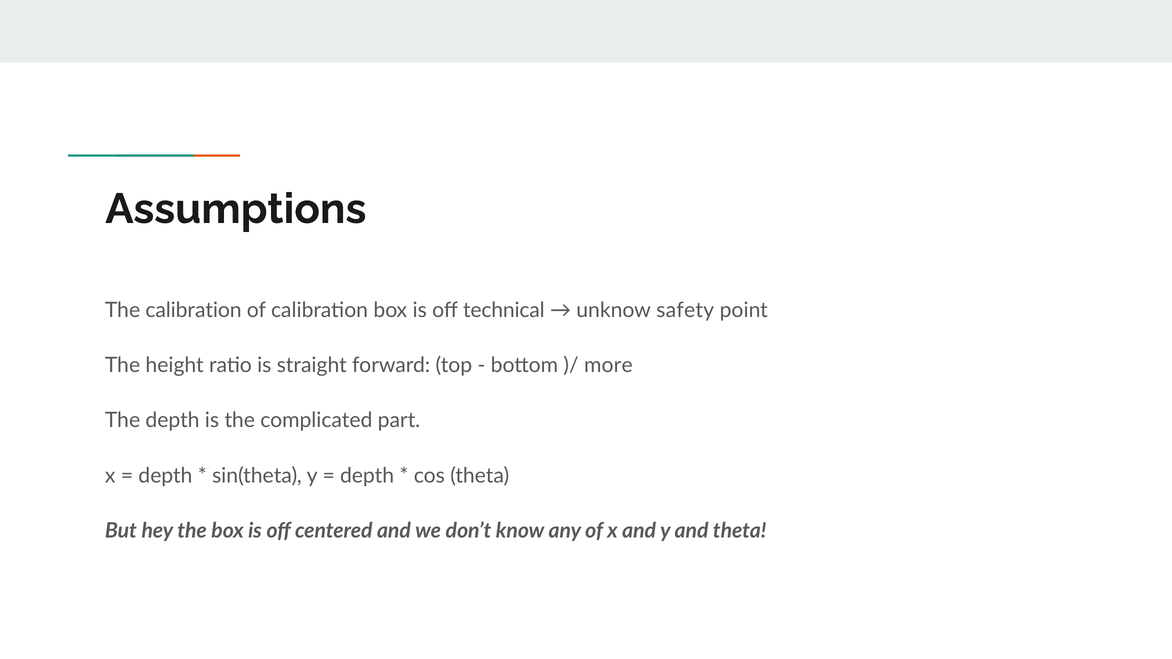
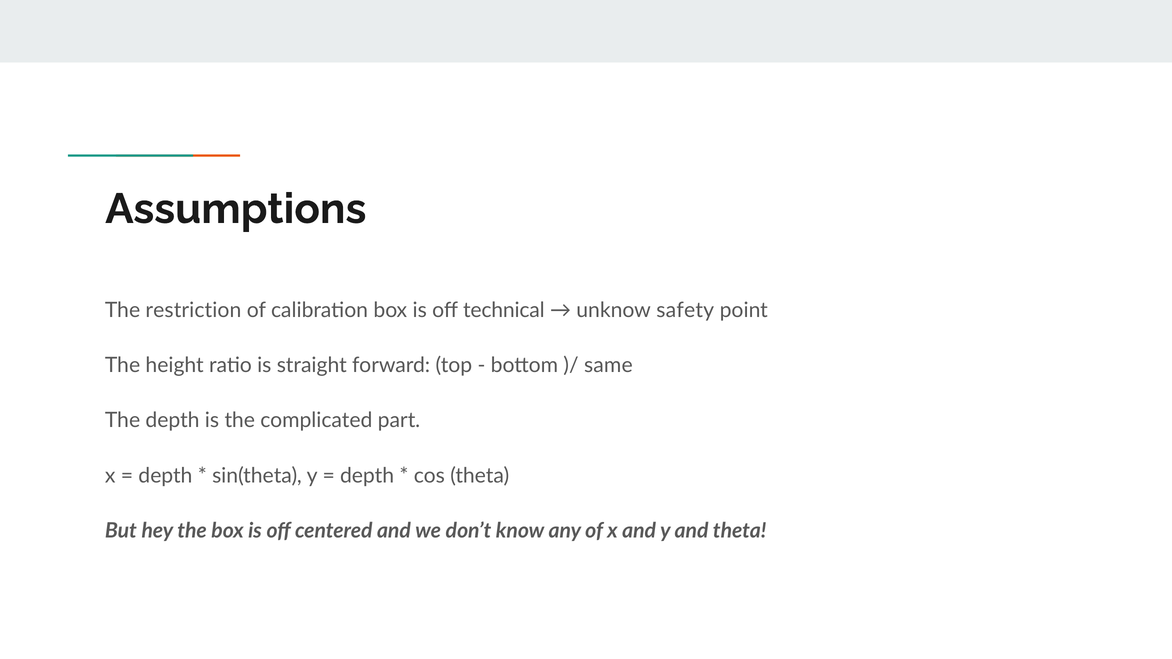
The calibration: calibration -> restriction
more: more -> same
